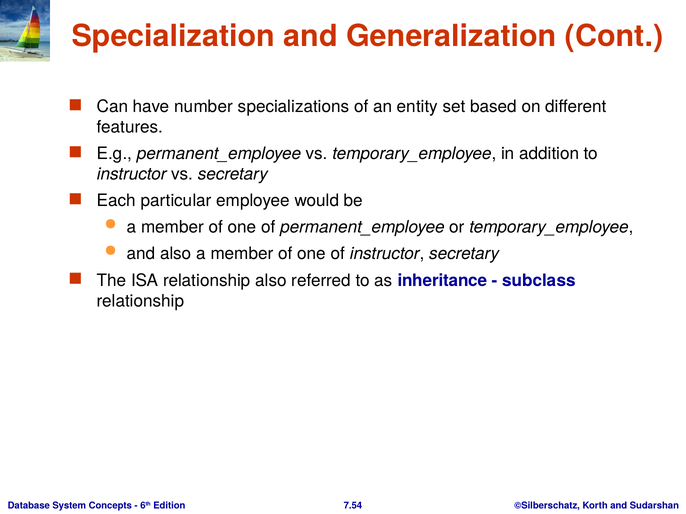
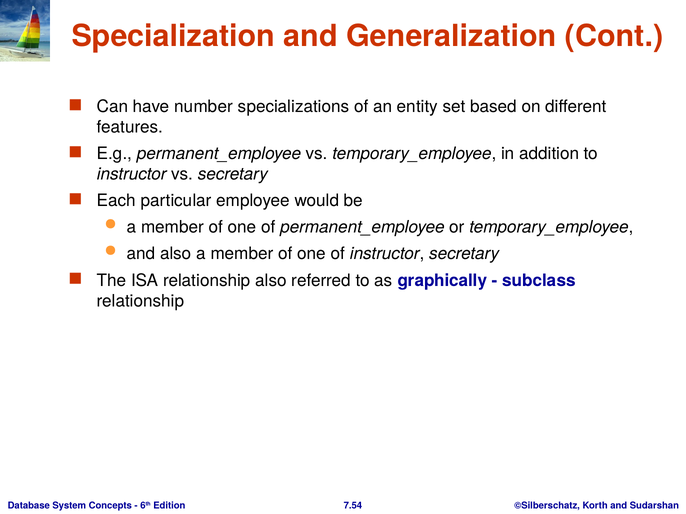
inheritance: inheritance -> graphically
